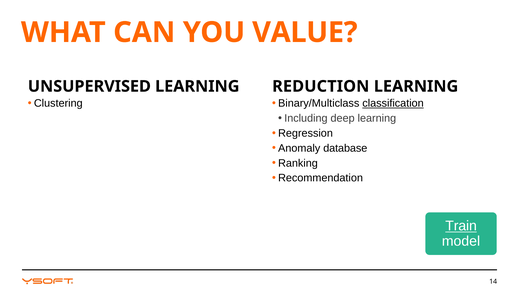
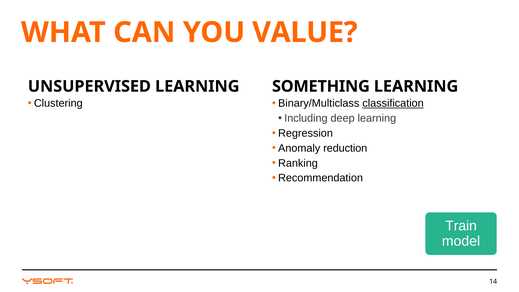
REDUCTION: REDUCTION -> SOMETHING
database: database -> reduction
Train underline: present -> none
